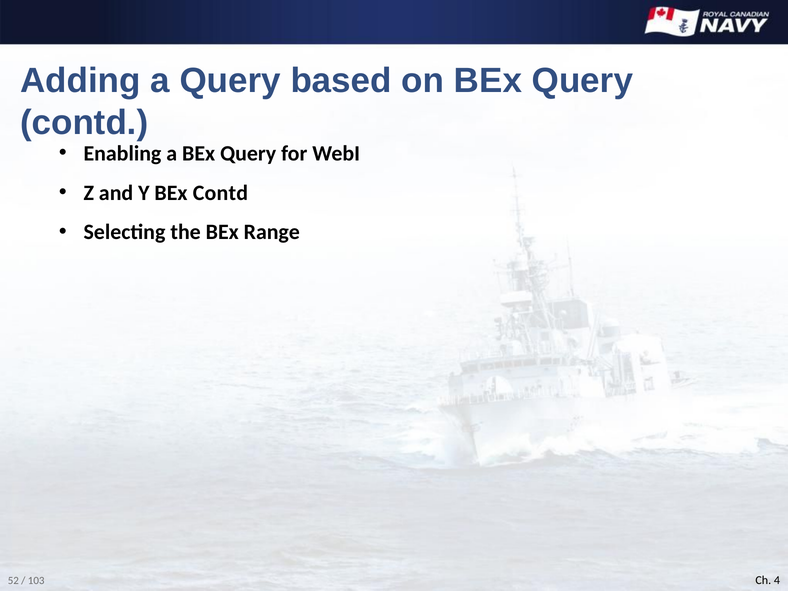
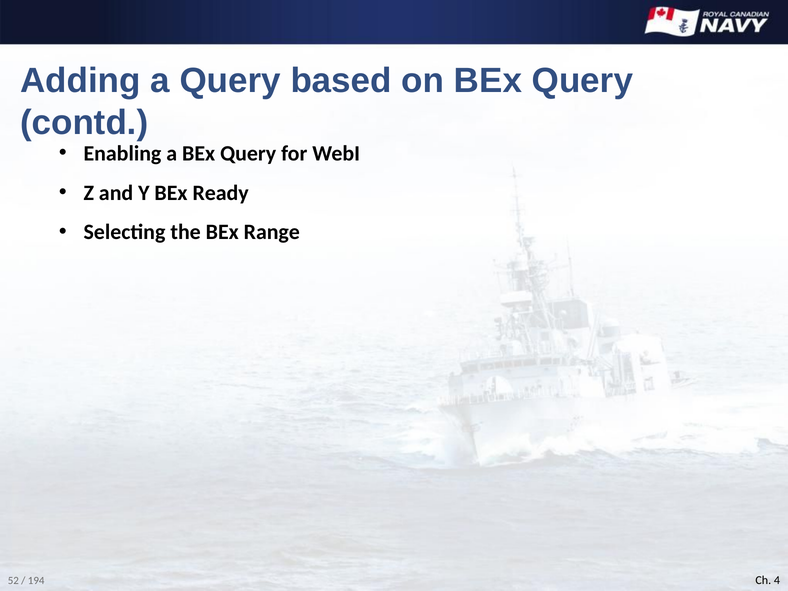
BEx Contd: Contd -> Ready
103: 103 -> 194
